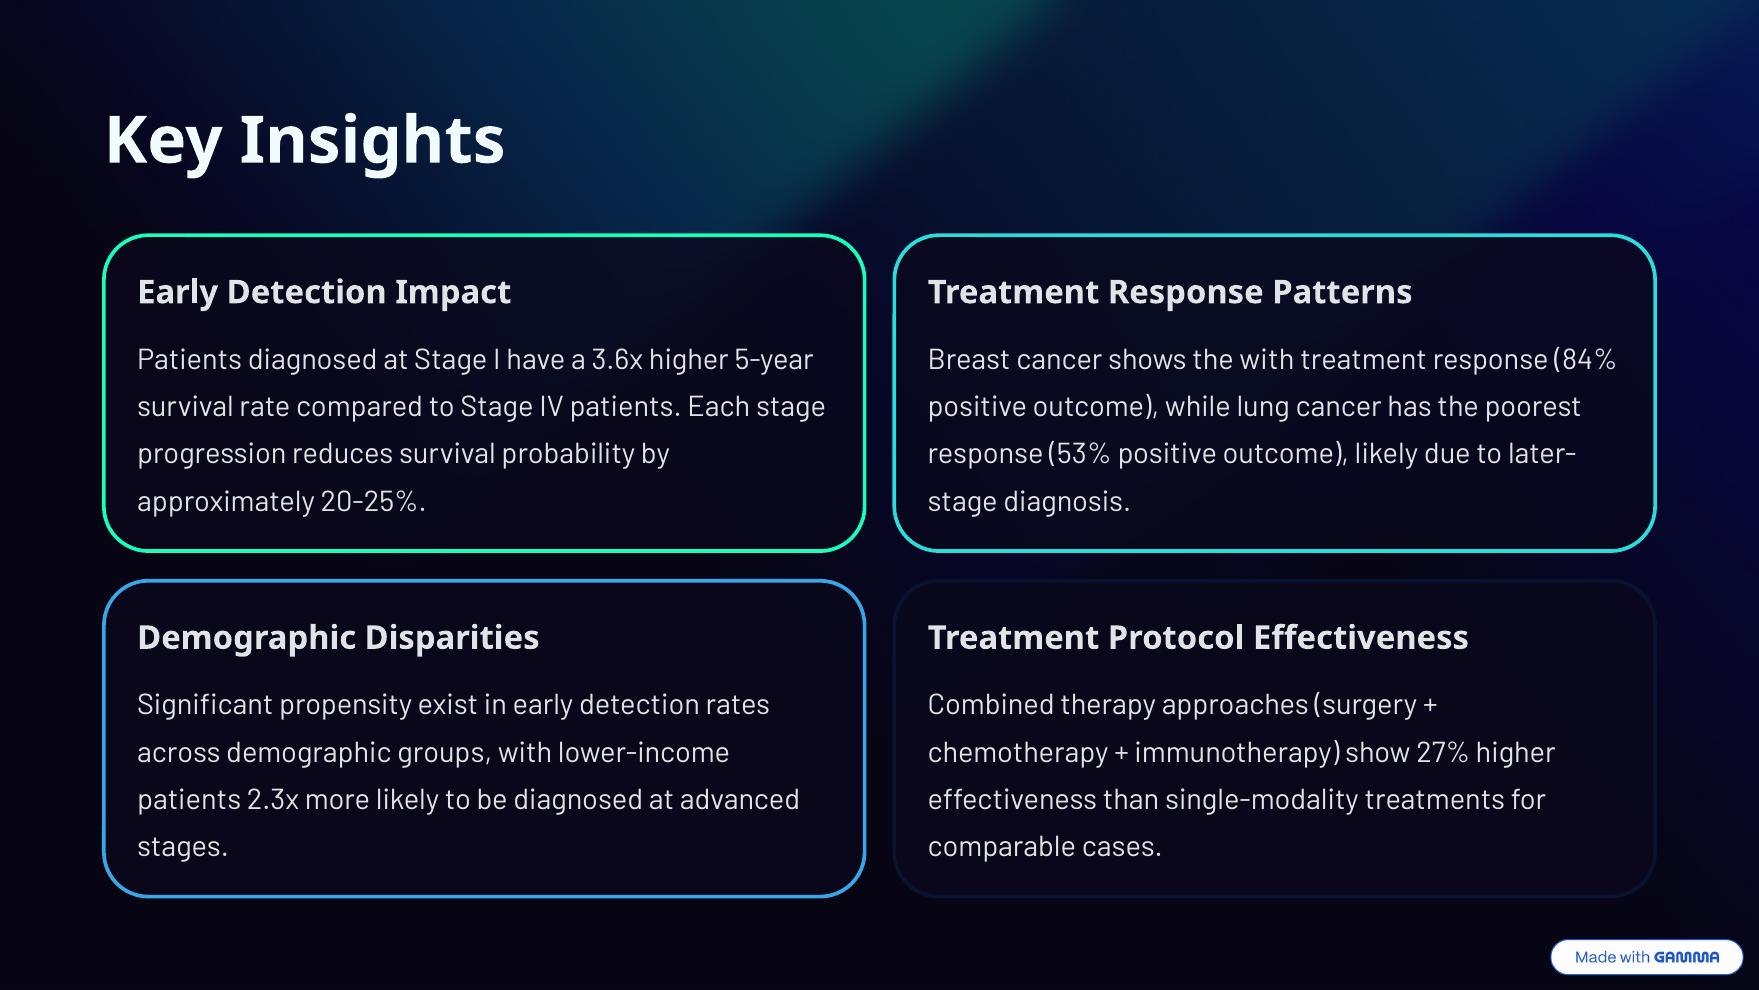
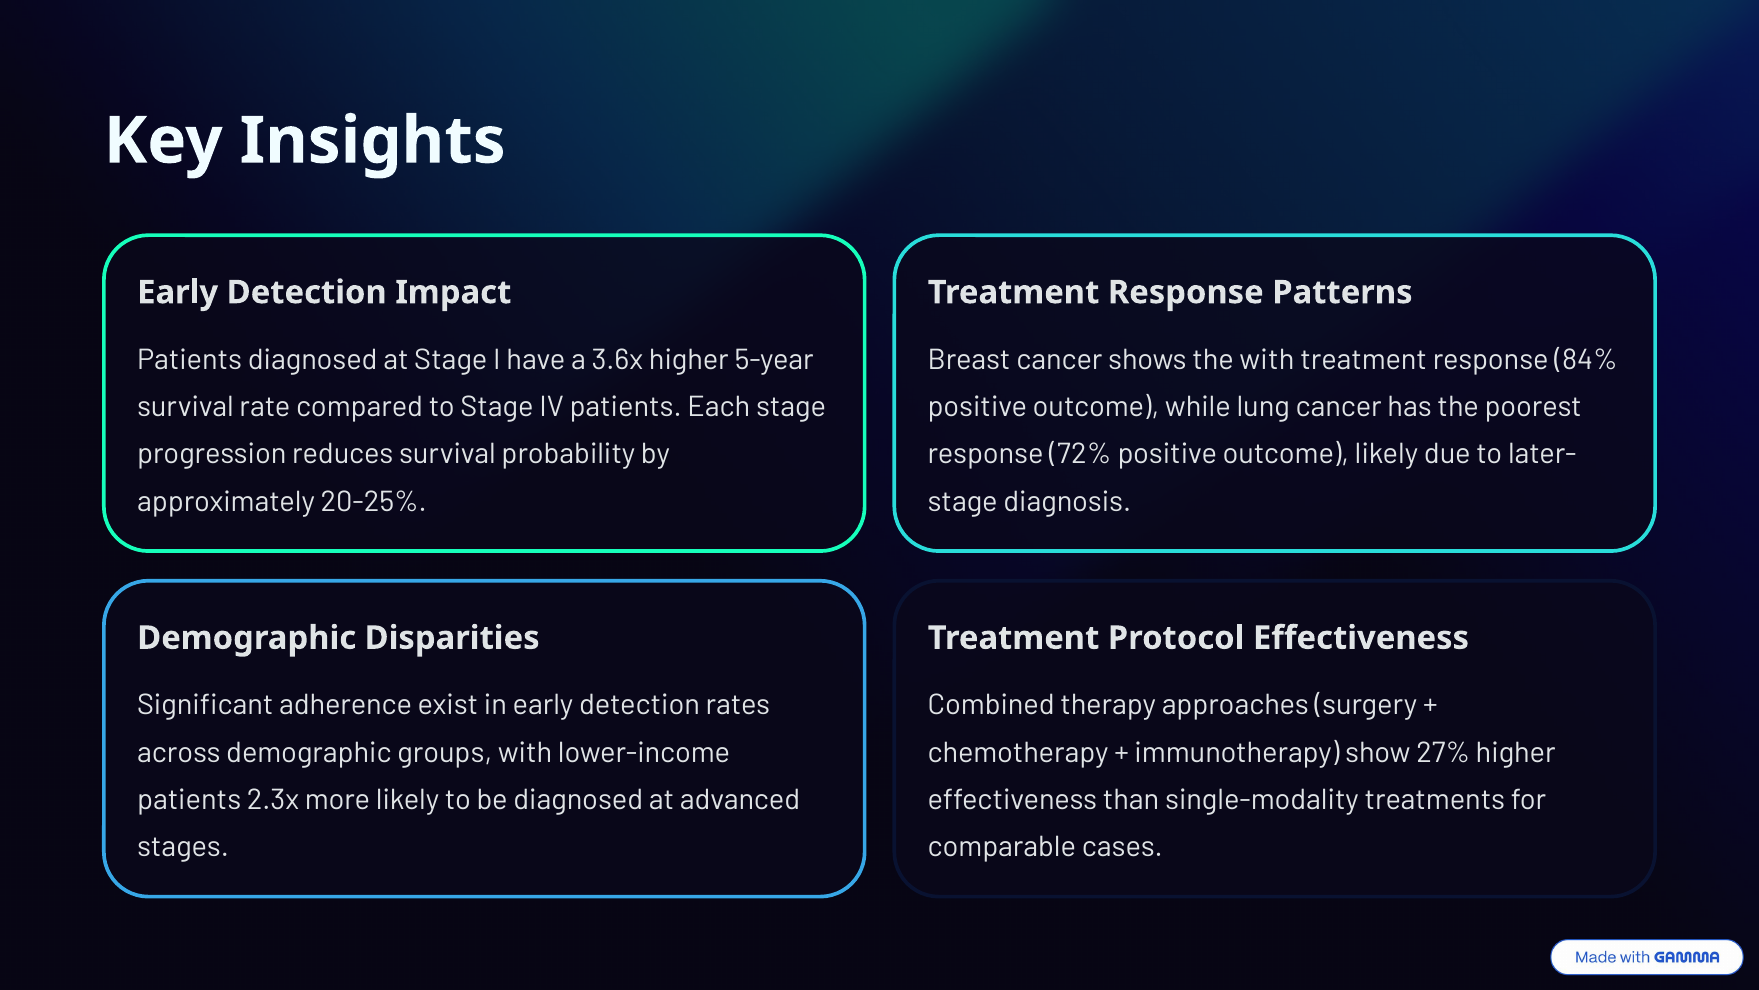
53%: 53% -> 72%
propensity: propensity -> adherence
